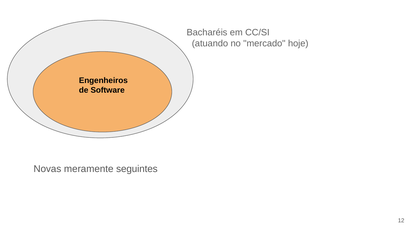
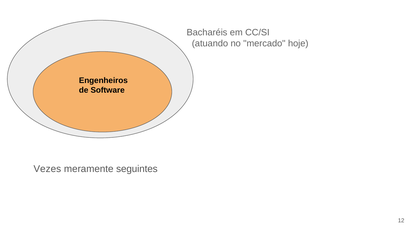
Novas: Novas -> Vezes
